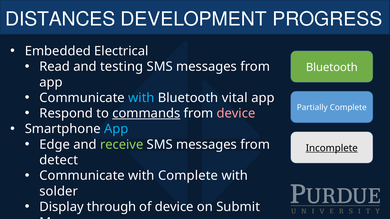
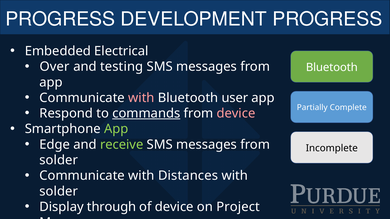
DISTANCES at (60, 19): DISTANCES -> PROGRESS
Read: Read -> Over
with at (141, 98) colour: light blue -> pink
vital: vital -> user
App at (116, 129) colour: light blue -> light green
Incomplete underline: present -> none
detect at (59, 160): detect -> solder
with Complete: Complete -> Distances
Submit: Submit -> Project
